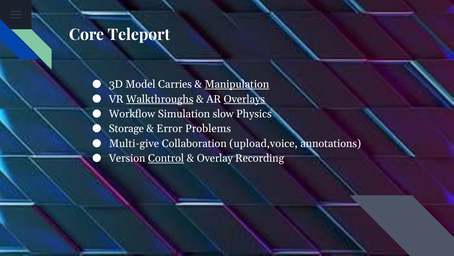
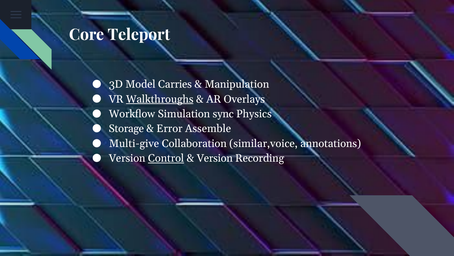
Manipulation underline: present -> none
Overlays underline: present -> none
slow: slow -> sync
Problems: Problems -> Assemble
upload,voice: upload,voice -> similar,voice
Overlay at (215, 158): Overlay -> Version
